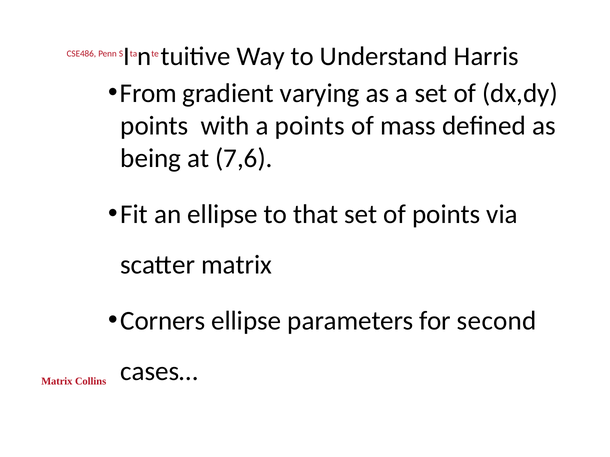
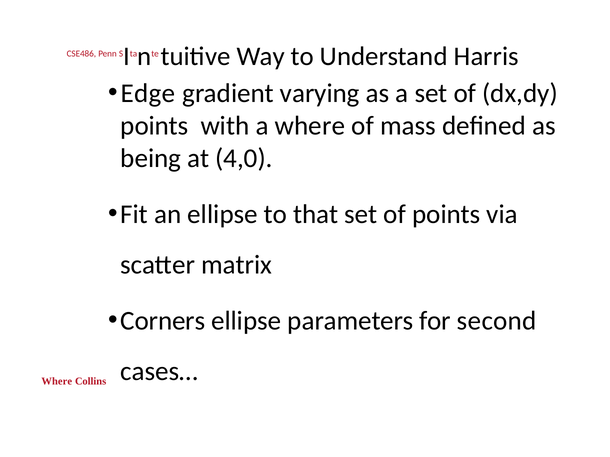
From: From -> Edge
a points: points -> where
7,6: 7,6 -> 4,0
Matrix at (57, 382): Matrix -> Where
